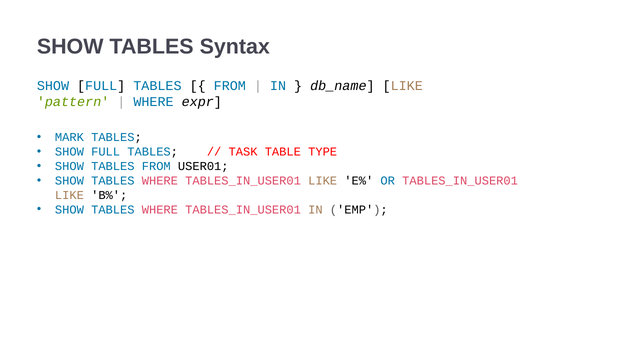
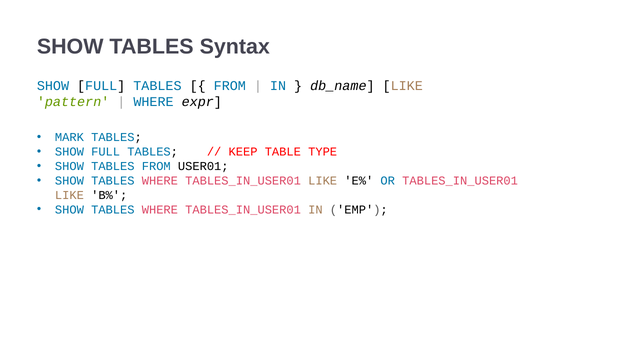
TASK: TASK -> KEEP
